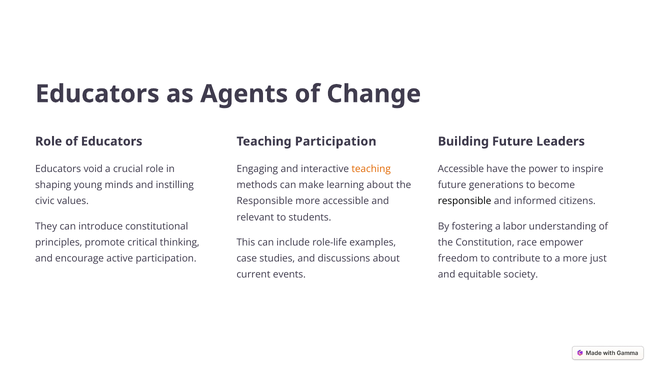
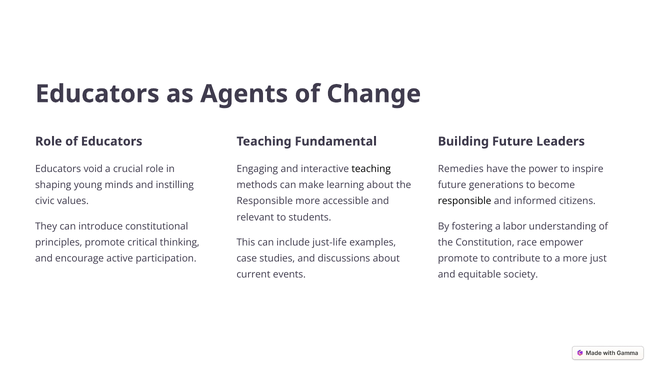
Teaching Participation: Participation -> Fundamental
teaching at (371, 169) colour: orange -> black
Accessible at (461, 169): Accessible -> Remedies
role-life: role-life -> just-life
freedom at (458, 259): freedom -> promote
